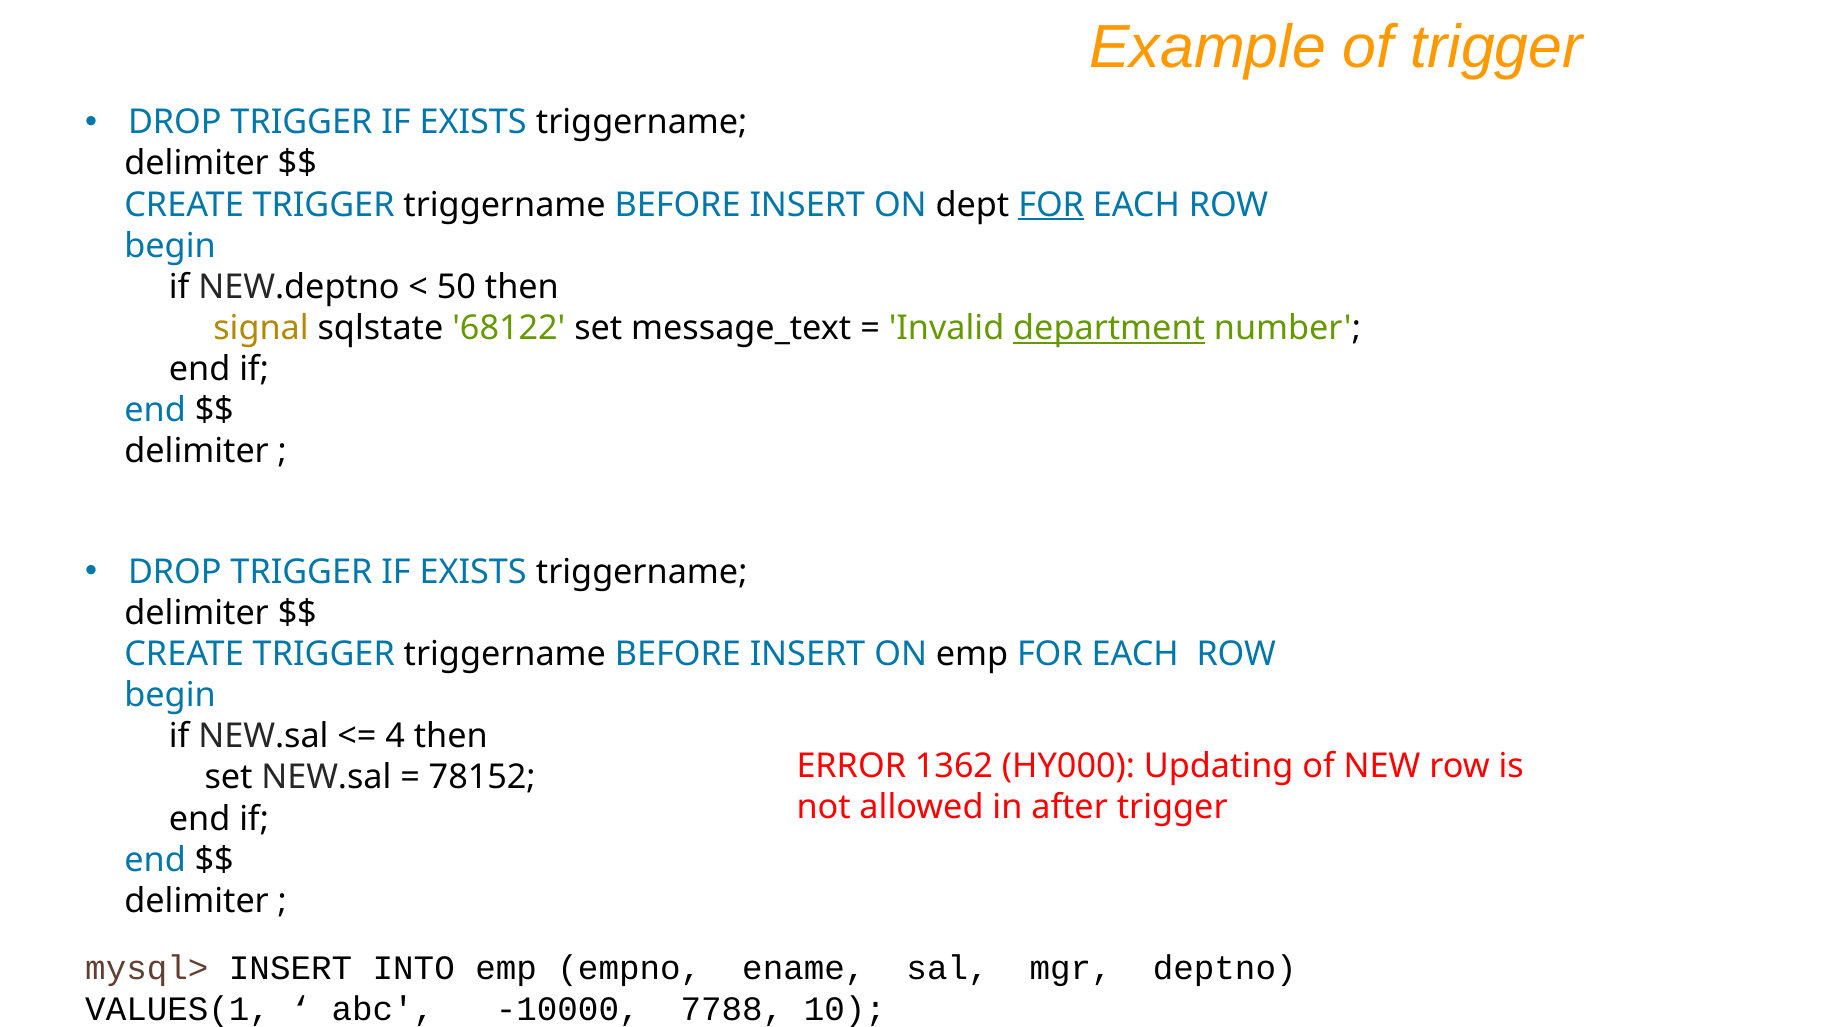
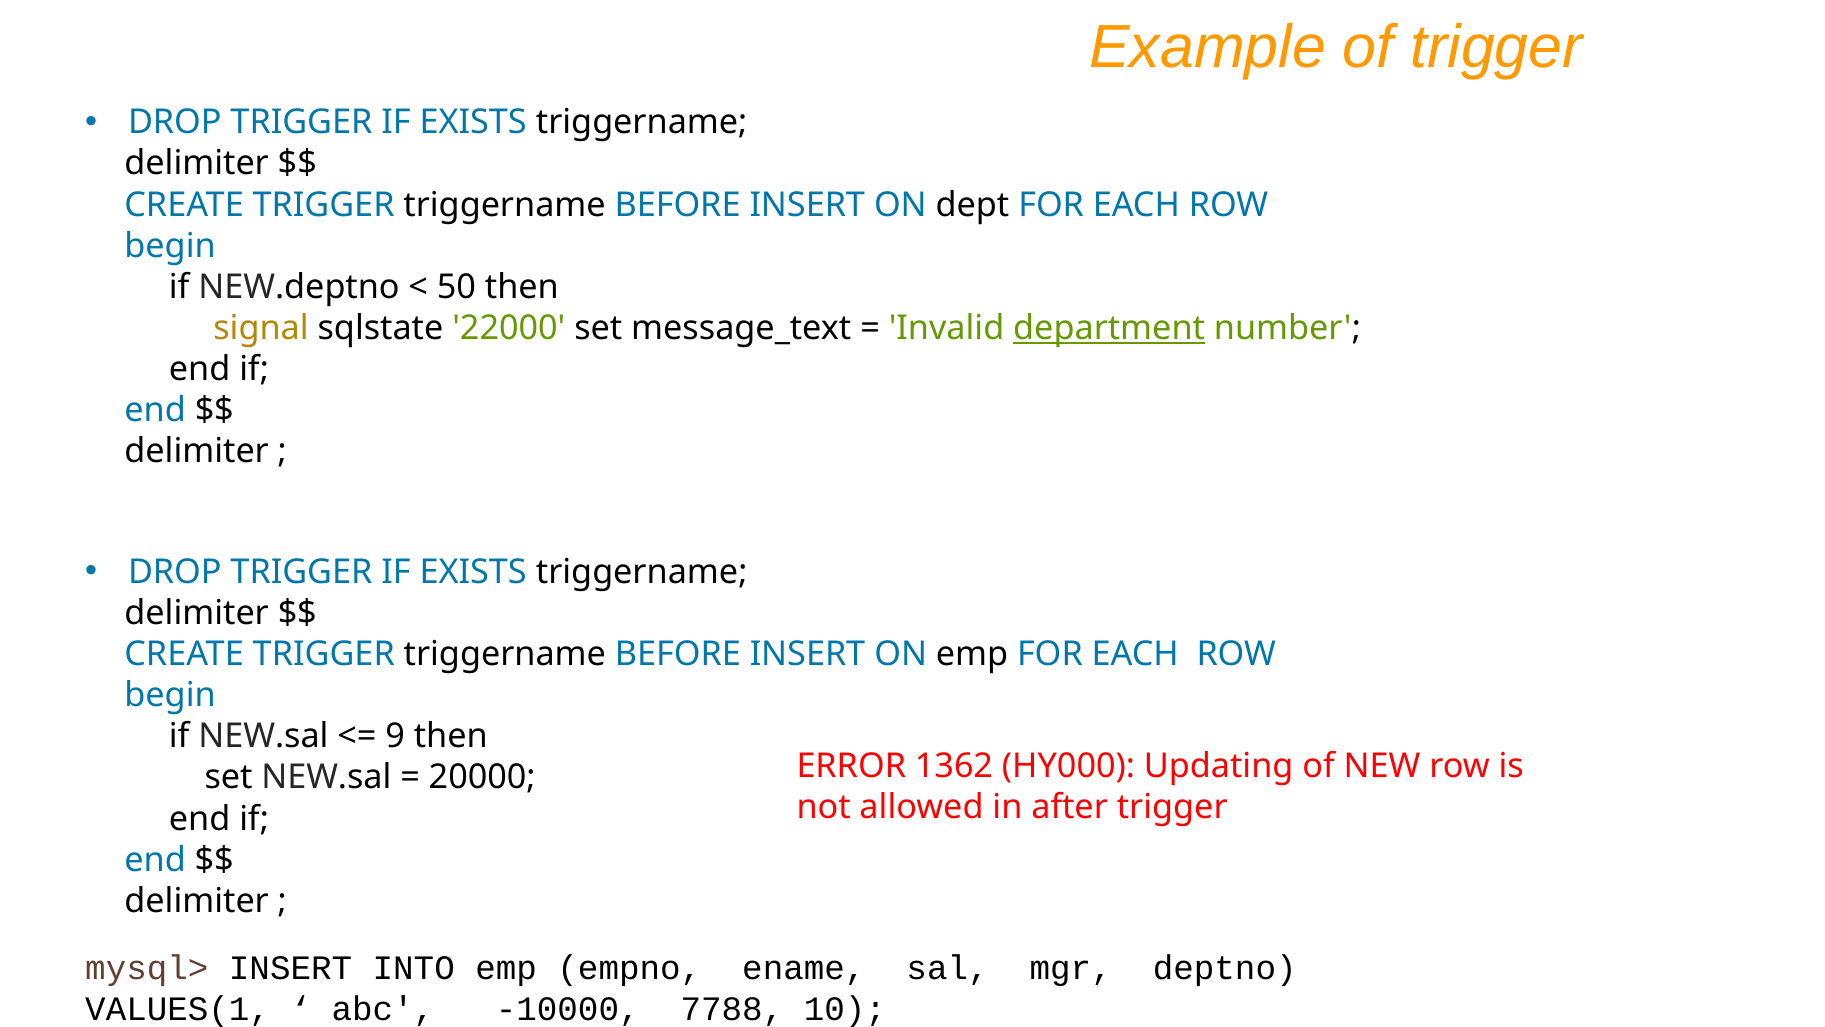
FOR at (1051, 205) underline: present -> none
68122: 68122 -> 22000
4: 4 -> 9
78152: 78152 -> 20000
